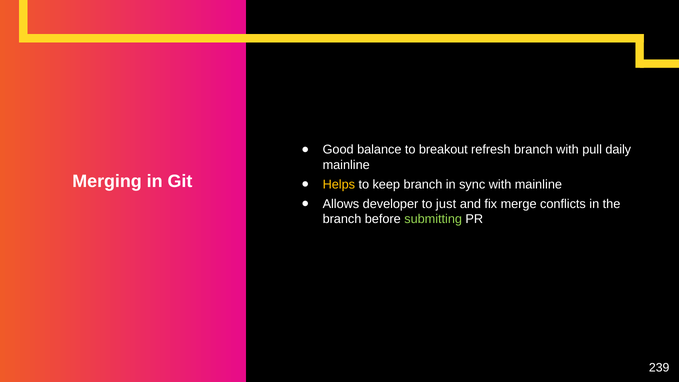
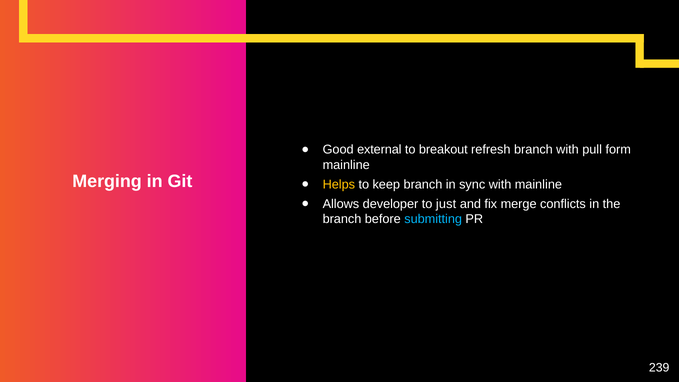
balance: balance -> external
daily: daily -> form
submitting colour: light green -> light blue
